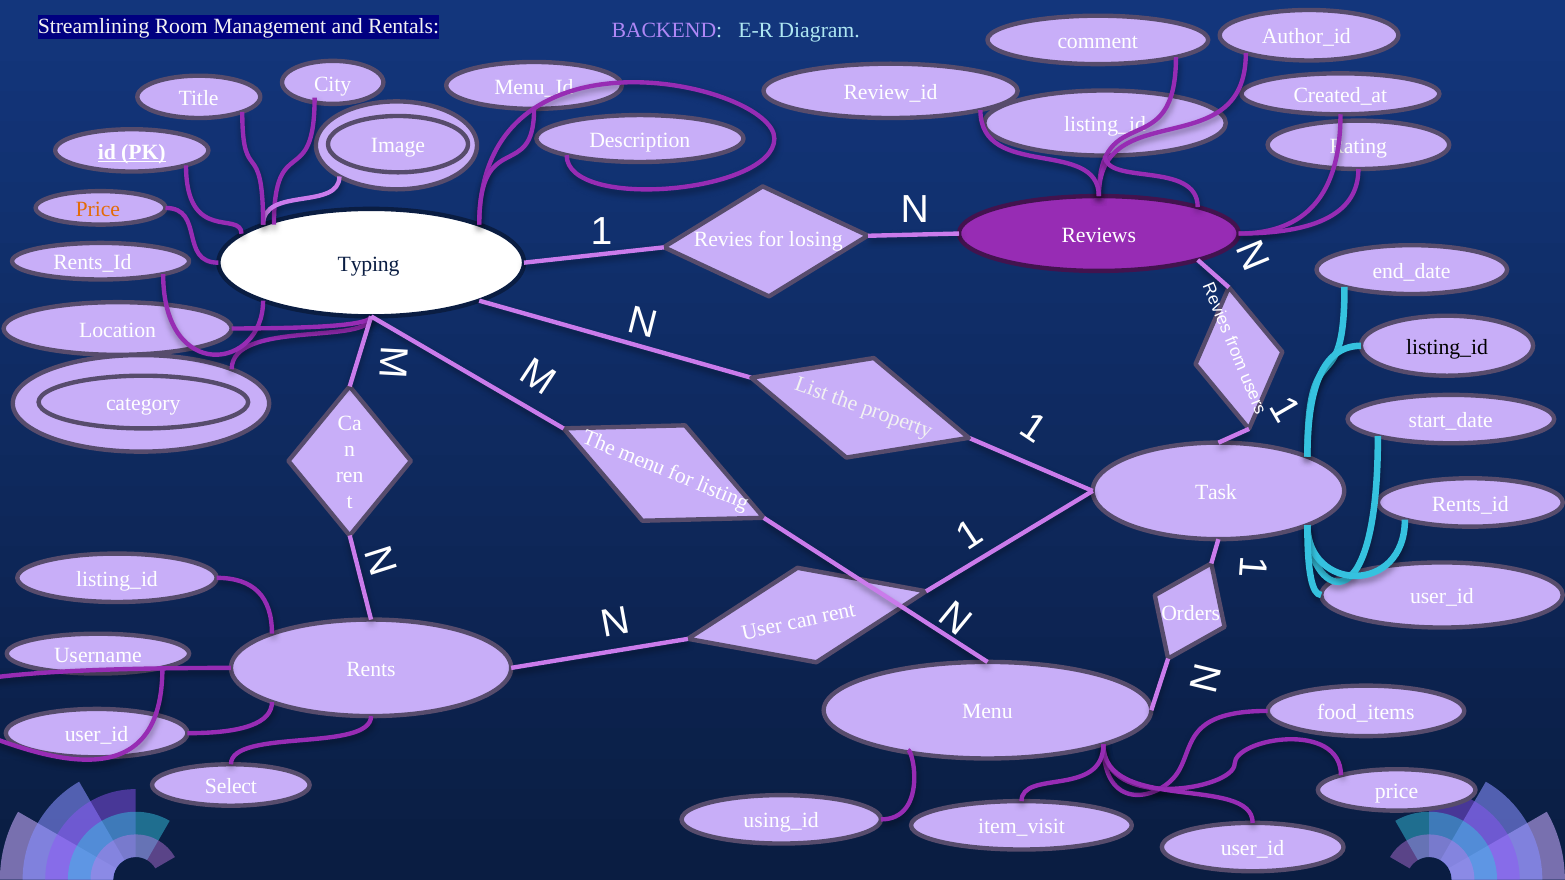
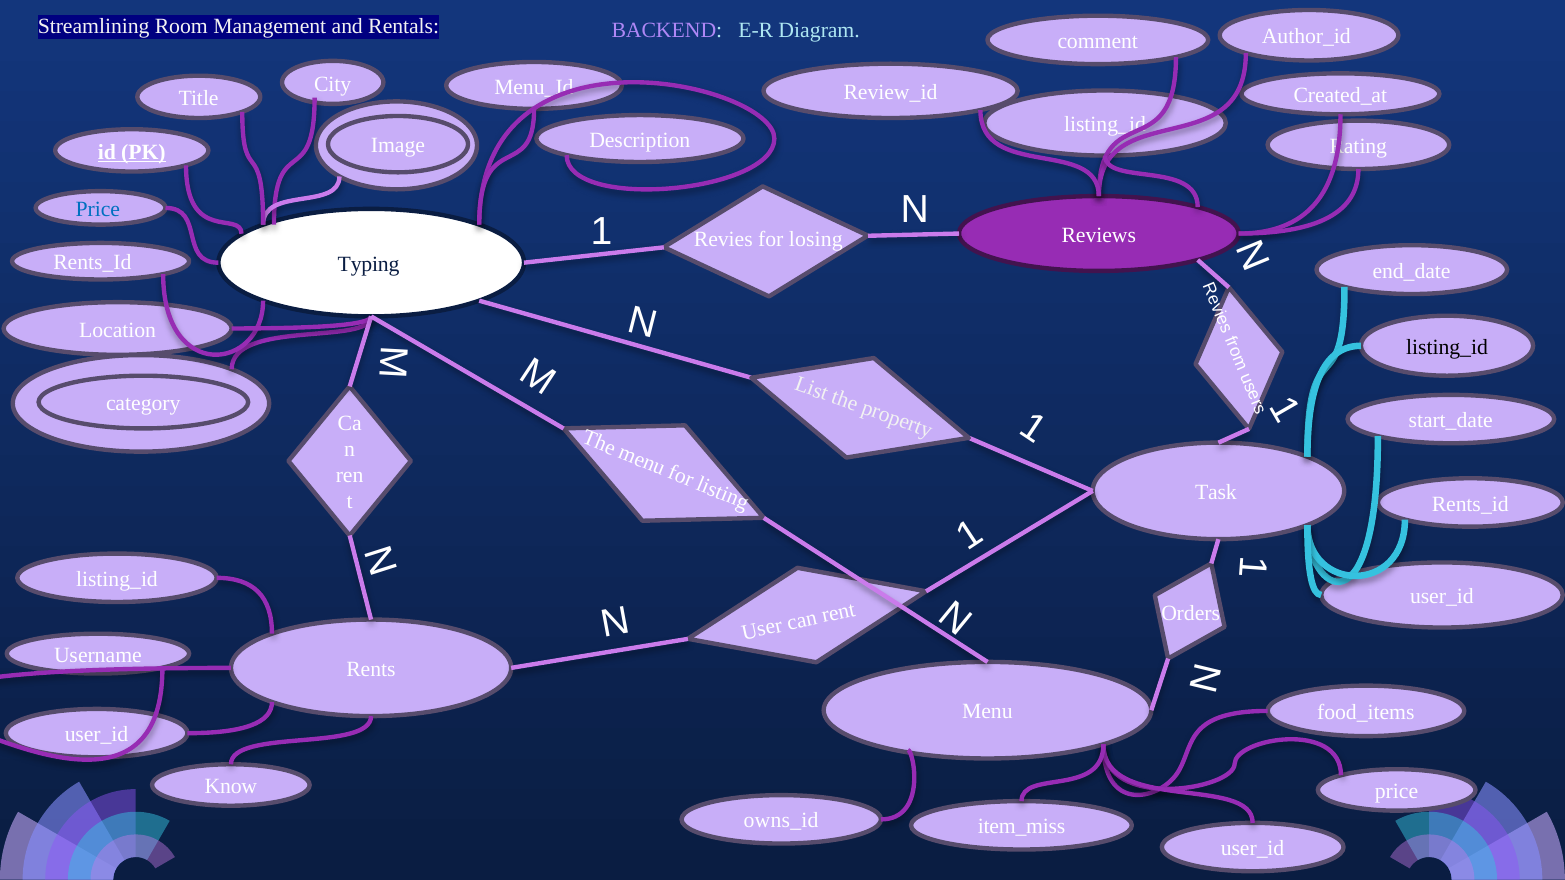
Price at (98, 209) colour: orange -> blue
Select: Select -> Know
using_id: using_id -> owns_id
item_visit: item_visit -> item_miss
